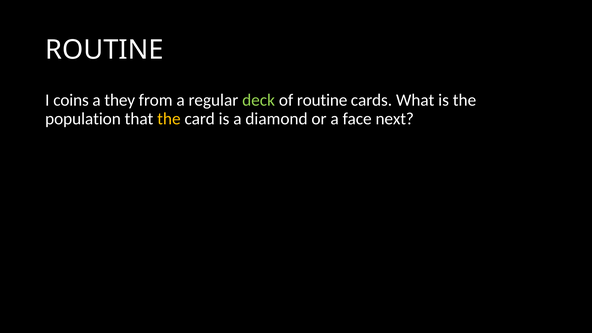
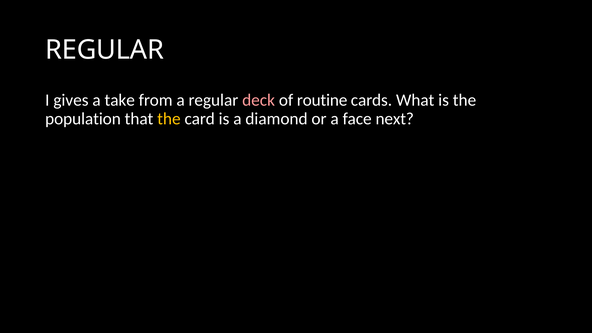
ROUTINE at (104, 50): ROUTINE -> REGULAR
coins: coins -> gives
they: they -> take
deck colour: light green -> pink
